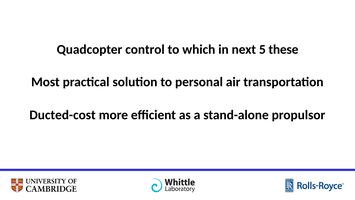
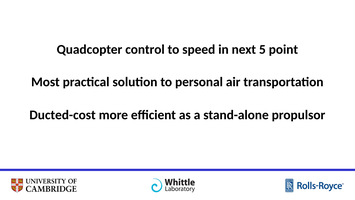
which: which -> speed
these: these -> point
